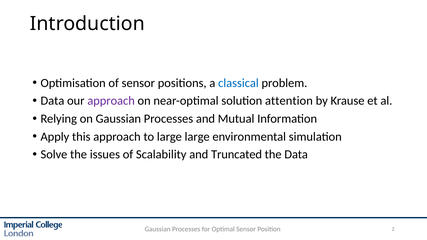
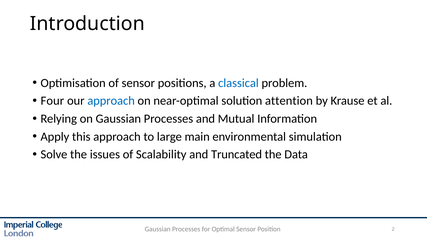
Data at (52, 101): Data -> Four
approach at (111, 101) colour: purple -> blue
large large: large -> main
